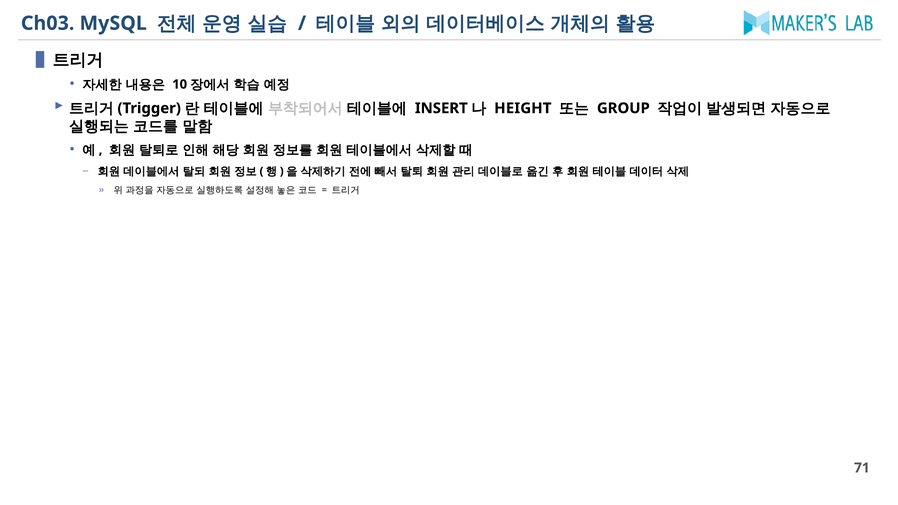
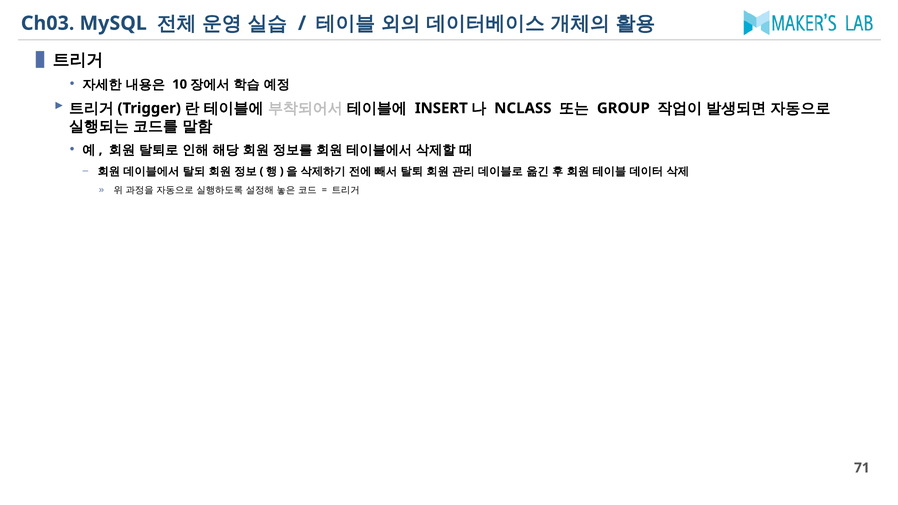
HEIGHT: HEIGHT -> NCLASS
